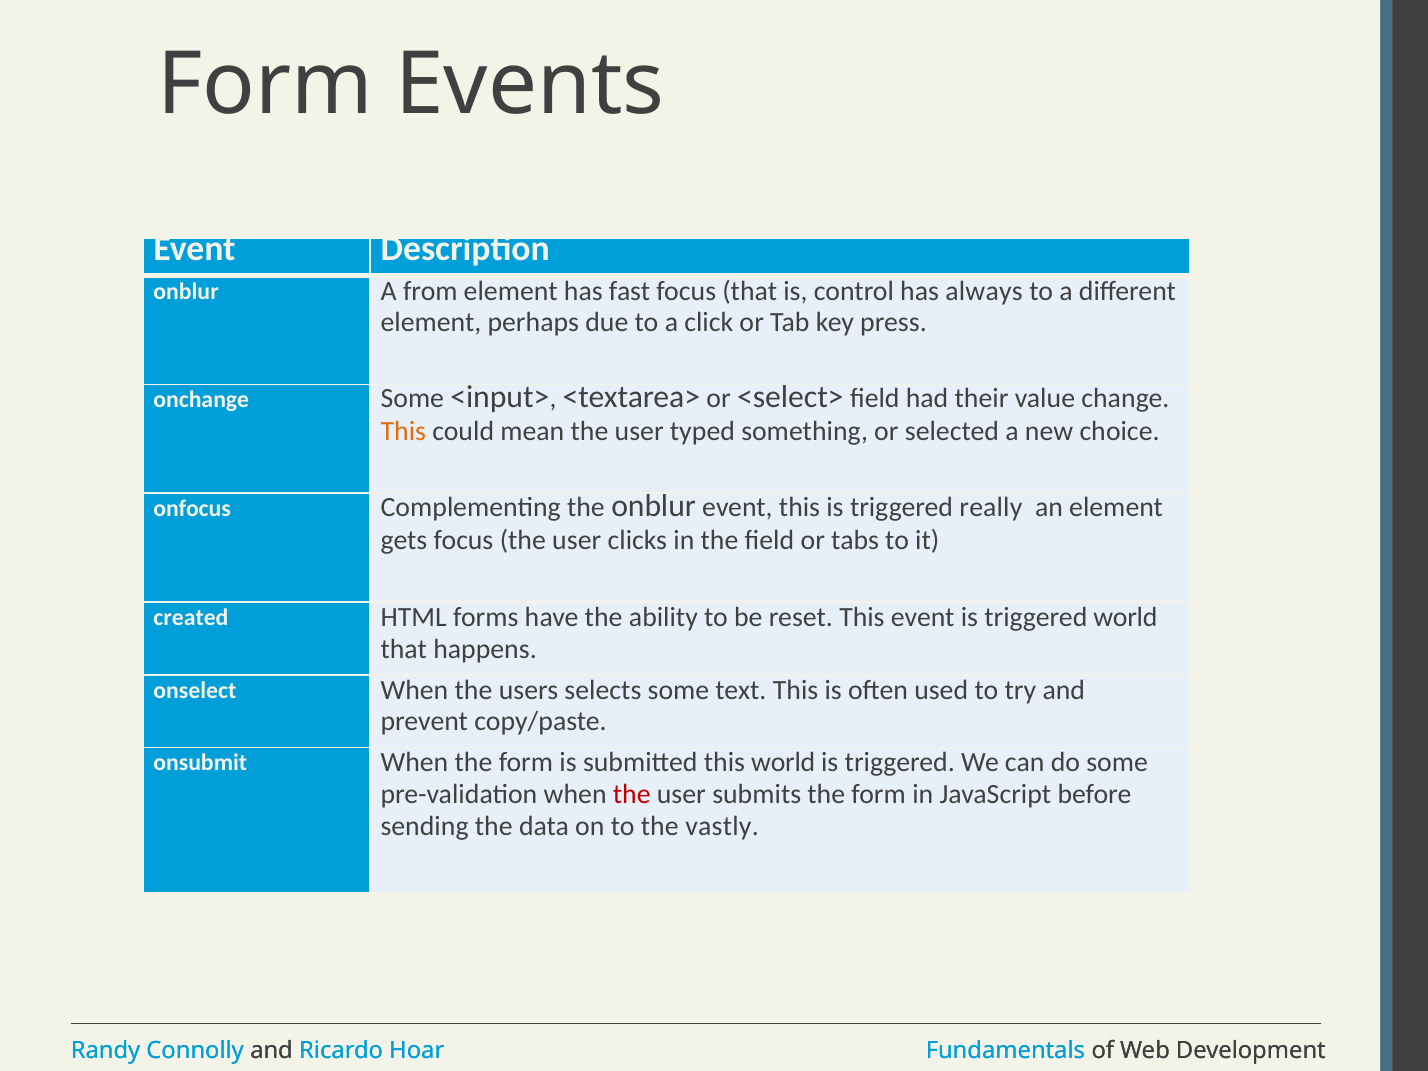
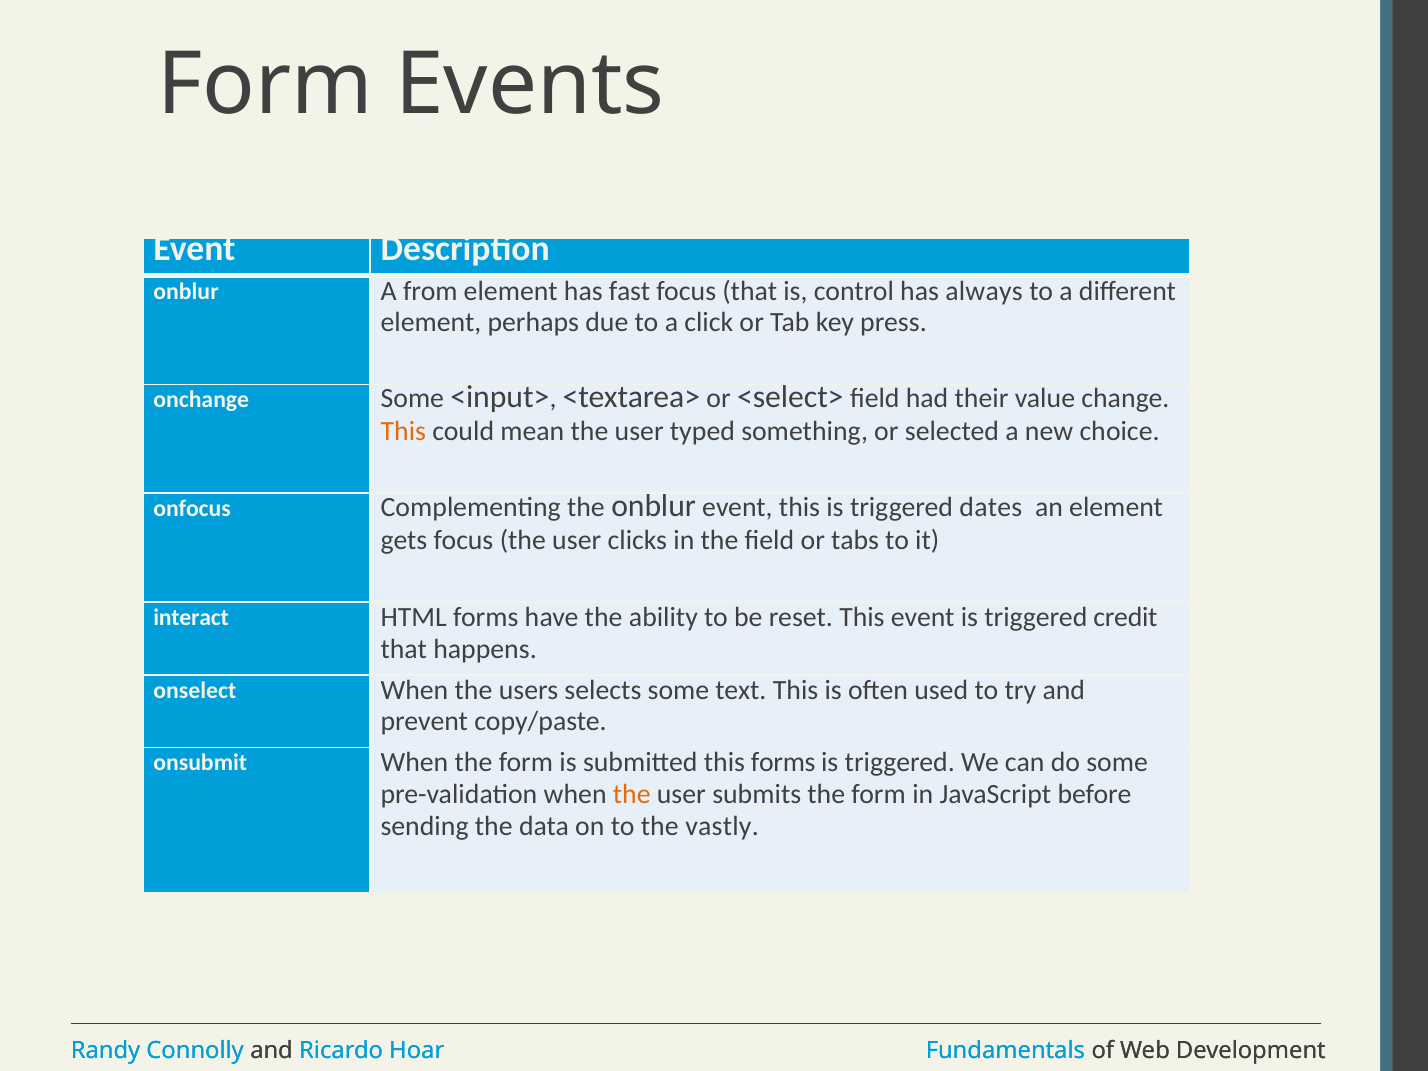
really: really -> dates
created: created -> interact
triggered world: world -> credit
this world: world -> forms
the at (632, 794) colour: red -> orange
